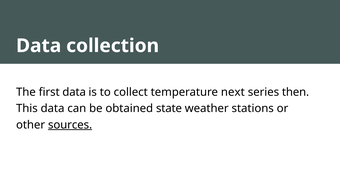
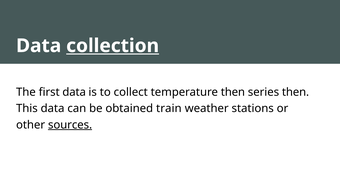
collection underline: none -> present
temperature next: next -> then
state: state -> train
